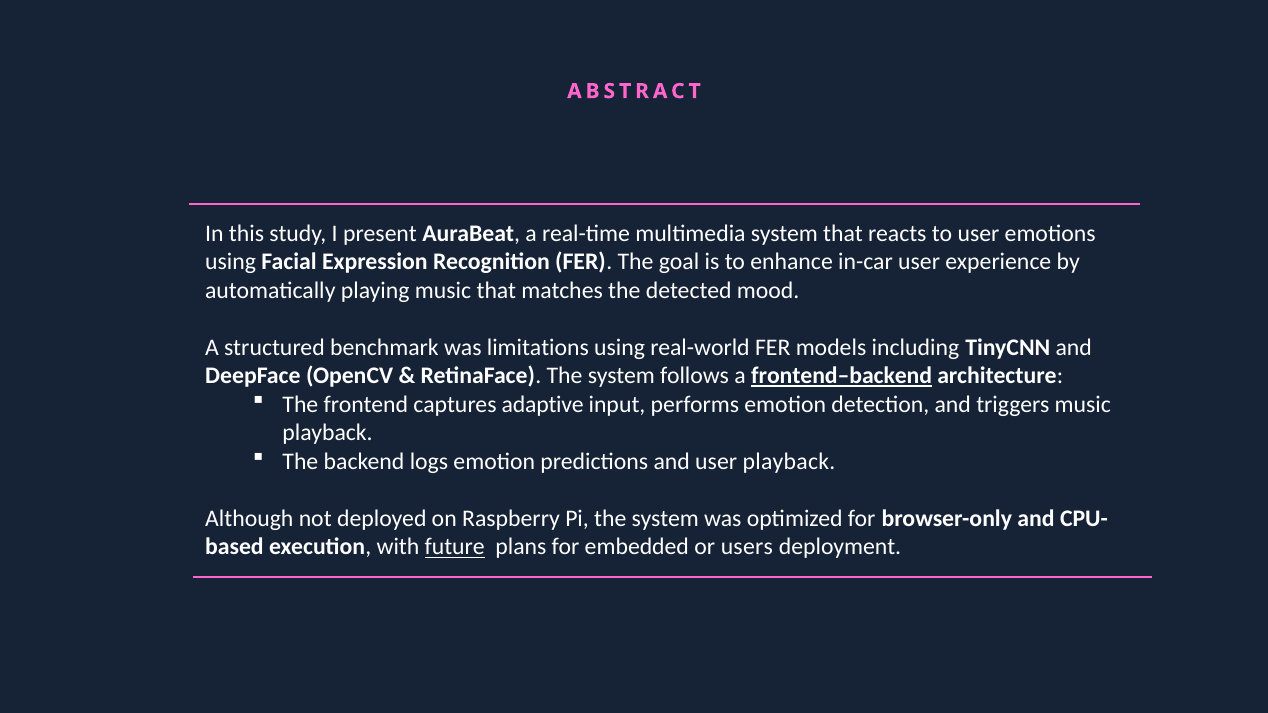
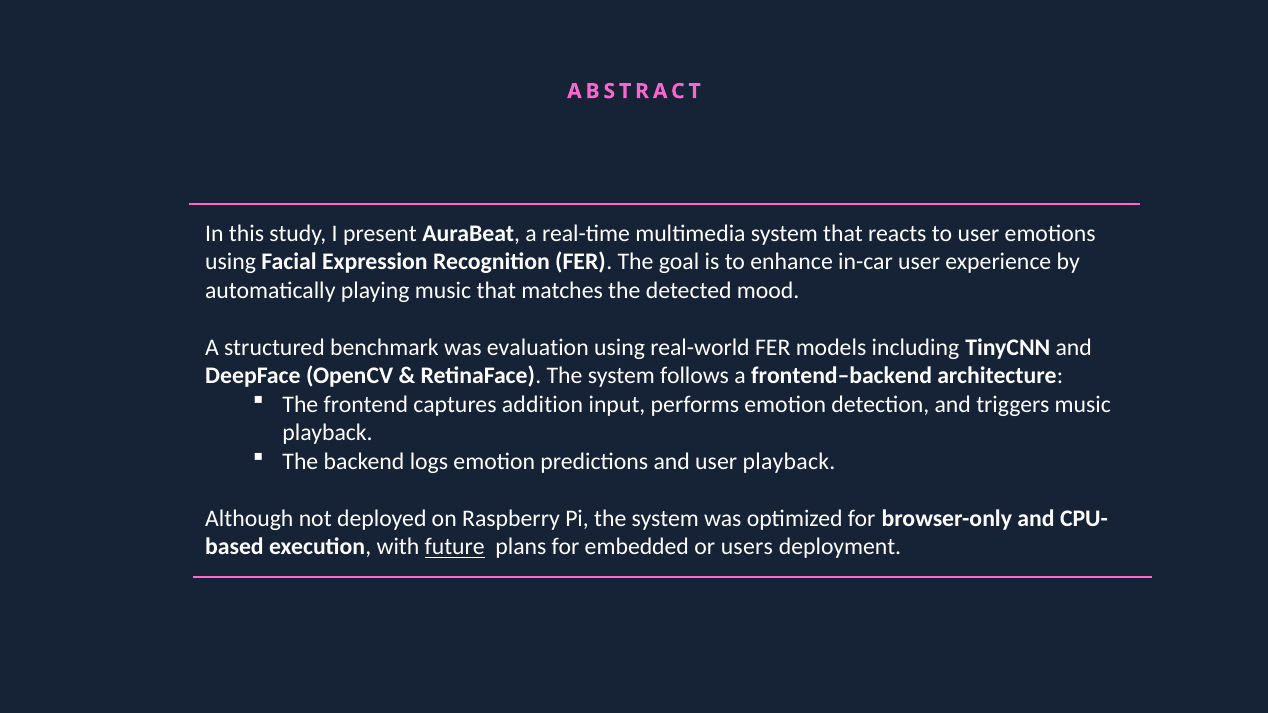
limitations: limitations -> evaluation
frontend–backend underline: present -> none
adaptive: adaptive -> addition
